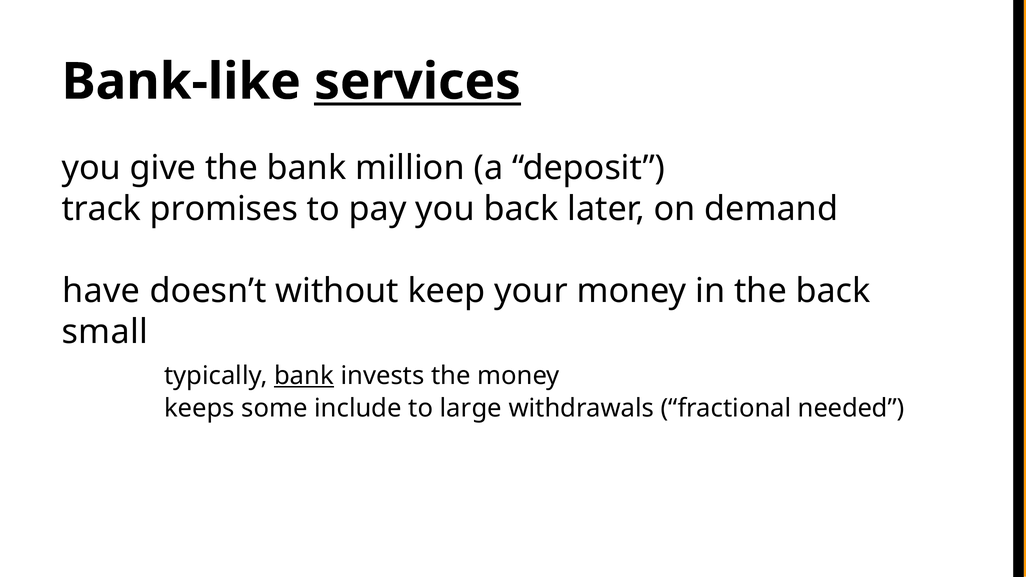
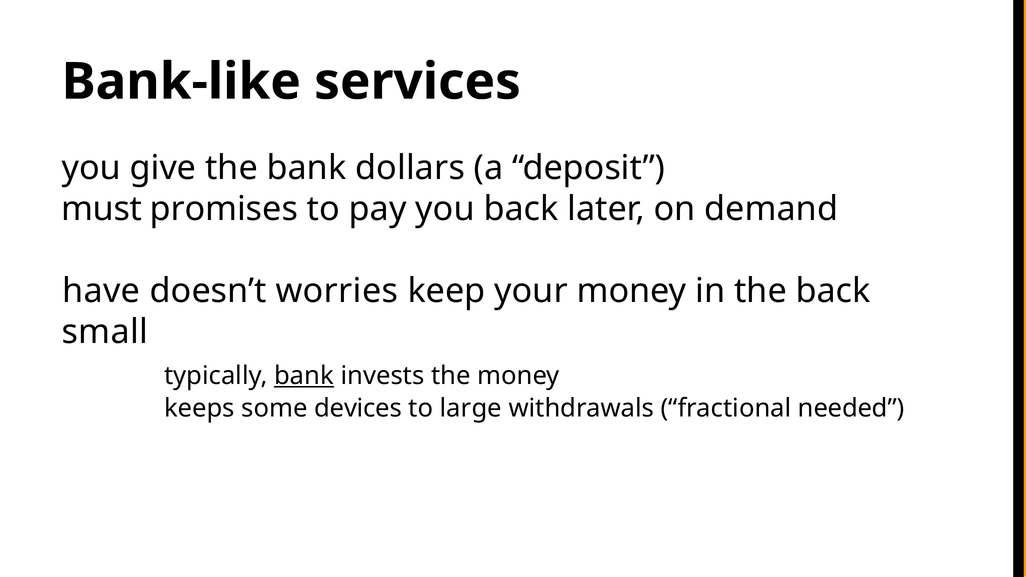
services underline: present -> none
million: million -> dollars
track: track -> must
without: without -> worries
include: include -> devices
